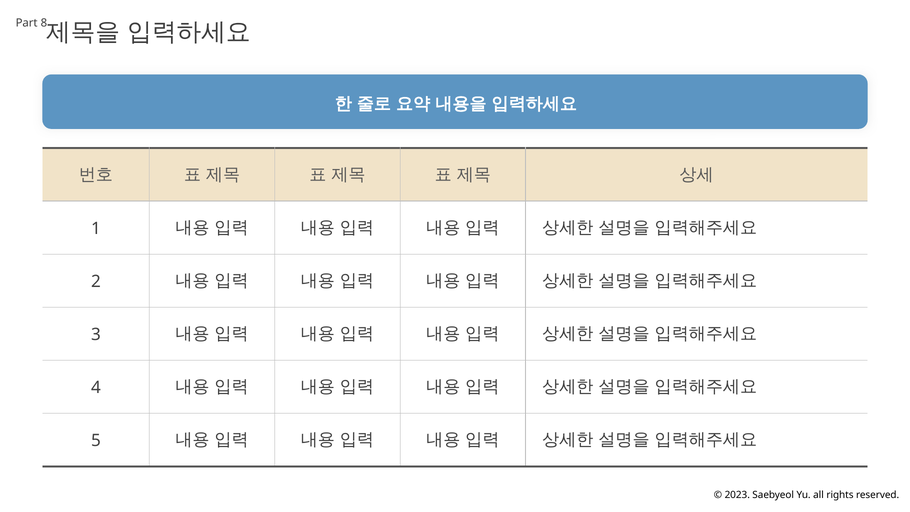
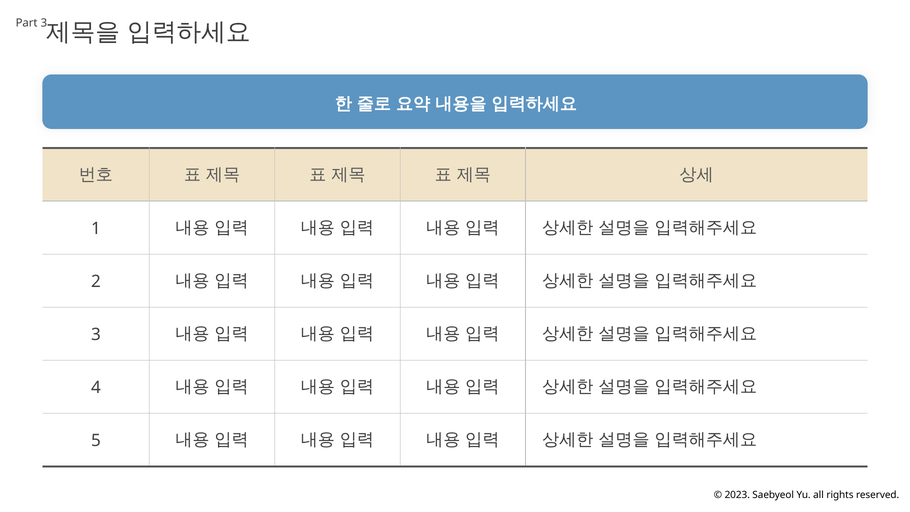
Part 8: 8 -> 3
